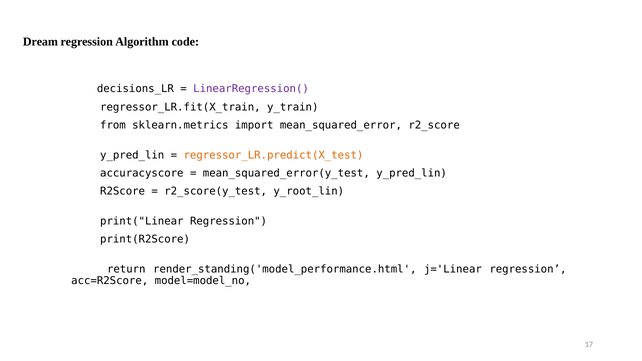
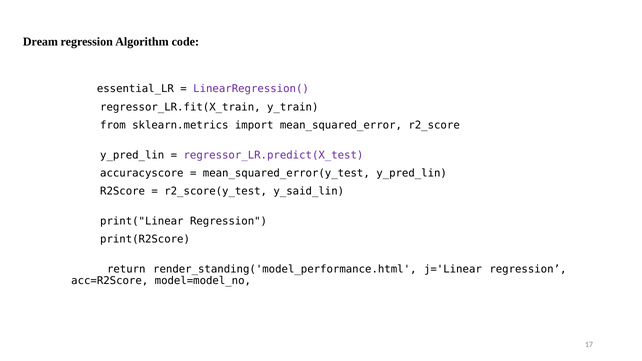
decisions_LR: decisions_LR -> essential_LR
regressor_LR.predict(X_test colour: orange -> purple
y_root_lin: y_root_lin -> y_said_lin
